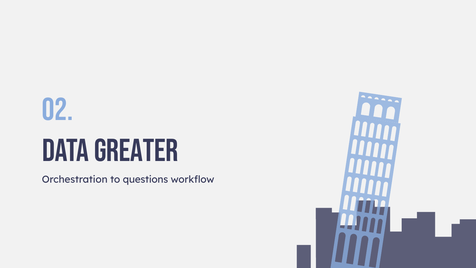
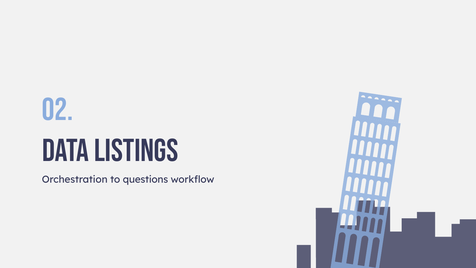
greater: greater -> listings
